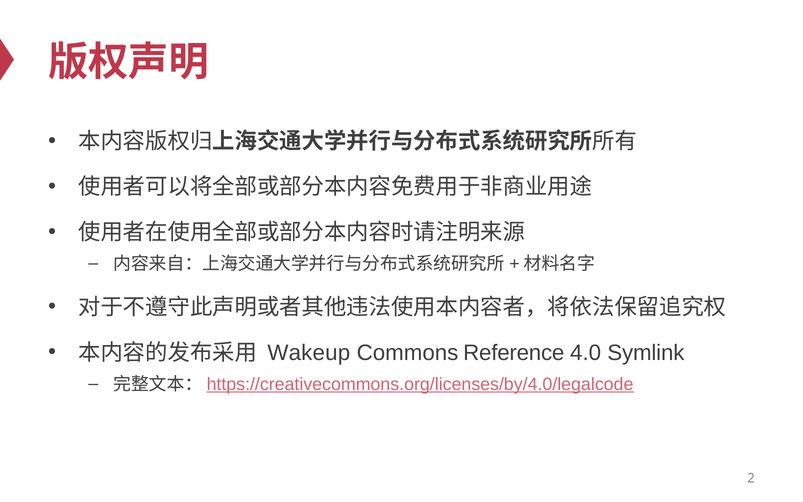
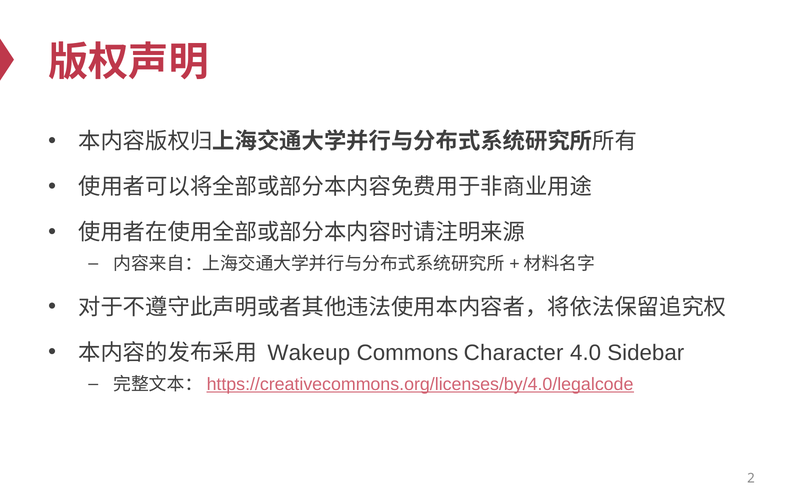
Reference: Reference -> Character
Symlink: Symlink -> Sidebar
